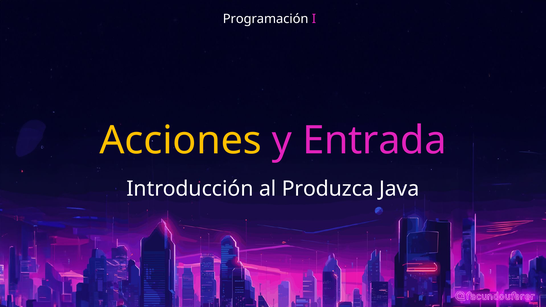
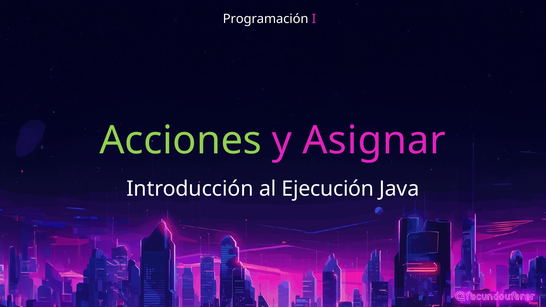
Acciones colour: yellow -> light green
Entrada: Entrada -> Asignar
Produzca: Produzca -> Ejecución
